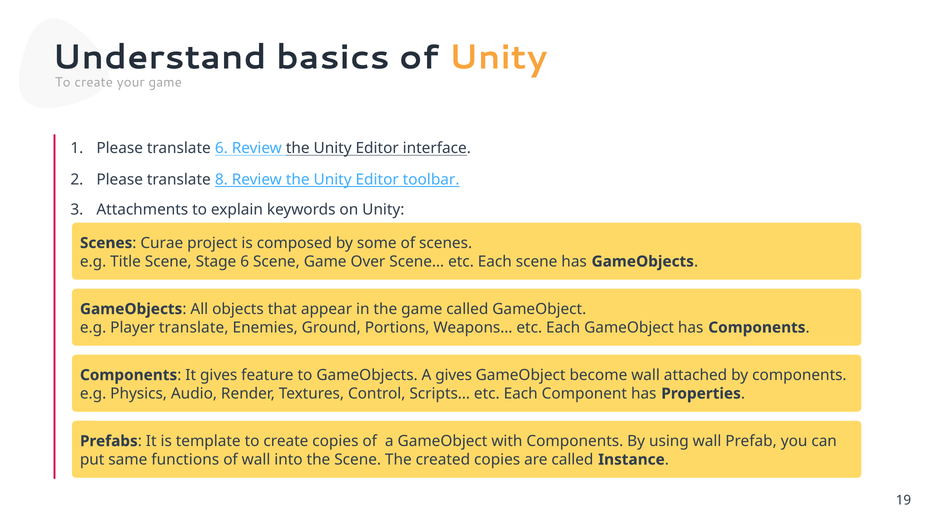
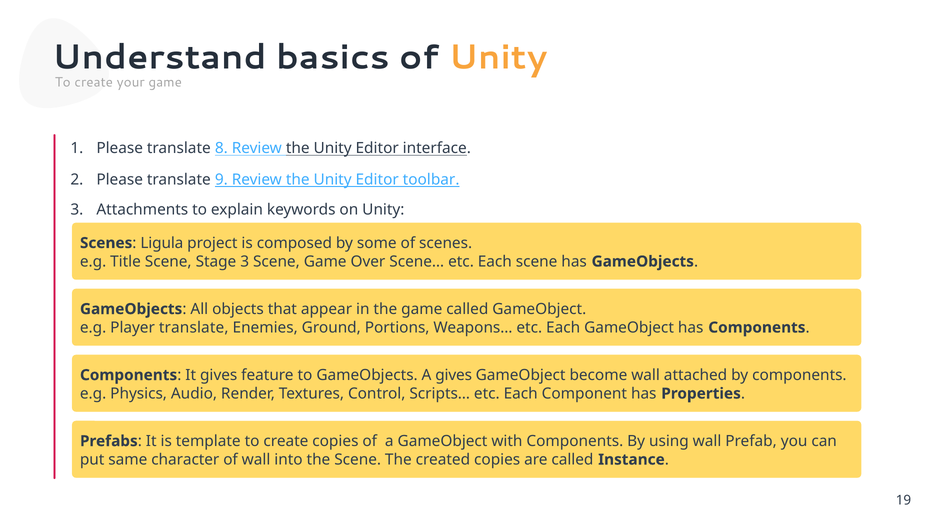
translate 6: 6 -> 8
8: 8 -> 9
Curae: Curae -> Ligula
Stage 6: 6 -> 3
functions: functions -> character
